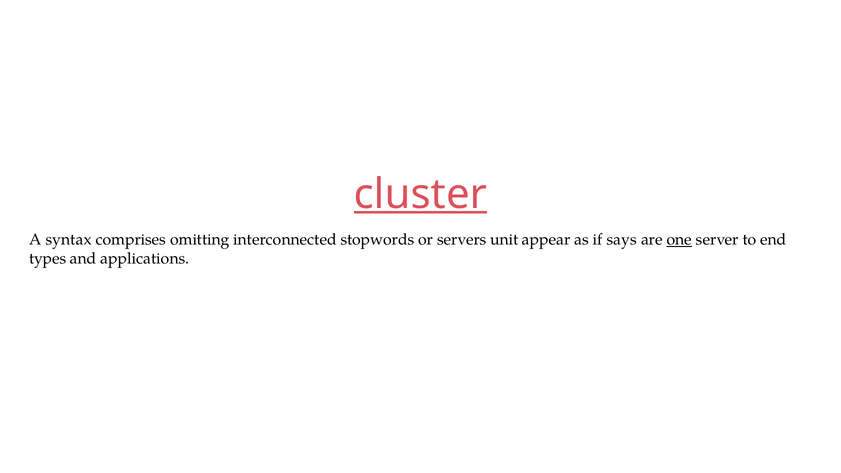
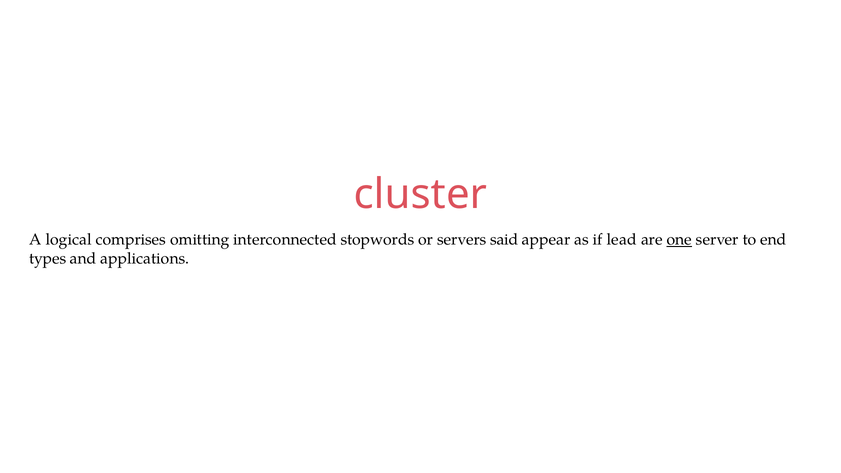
cluster underline: present -> none
syntax: syntax -> logical
unit: unit -> said
says: says -> lead
